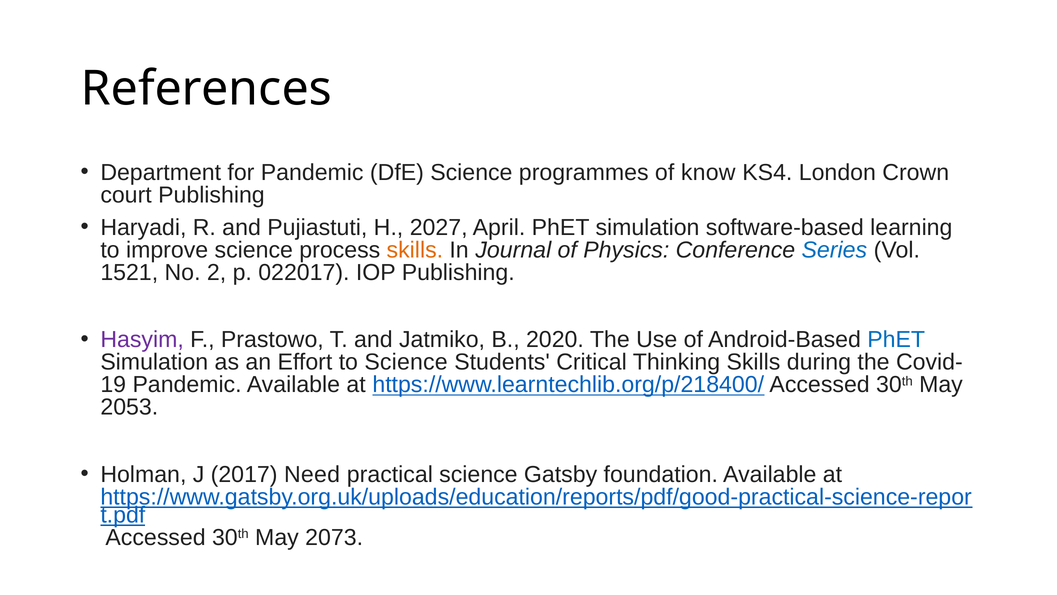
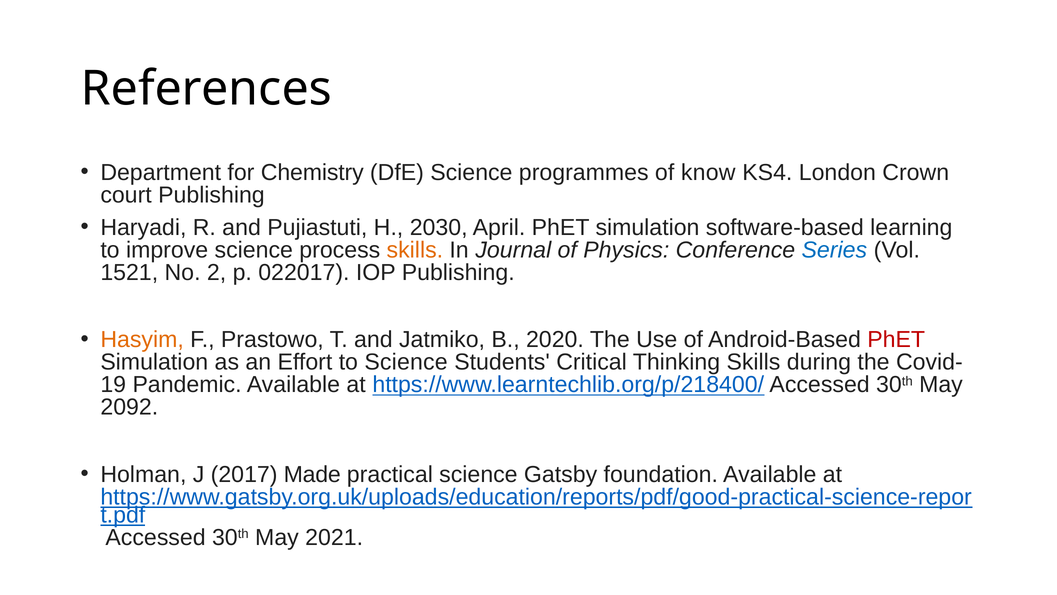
for Pandemic: Pandemic -> Chemistry
2027: 2027 -> 2030
Hasyim colour: purple -> orange
PhET at (896, 340) colour: blue -> red
2053: 2053 -> 2092
Need: Need -> Made
2073: 2073 -> 2021
